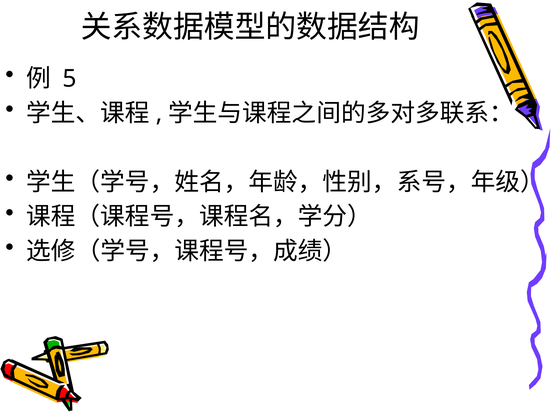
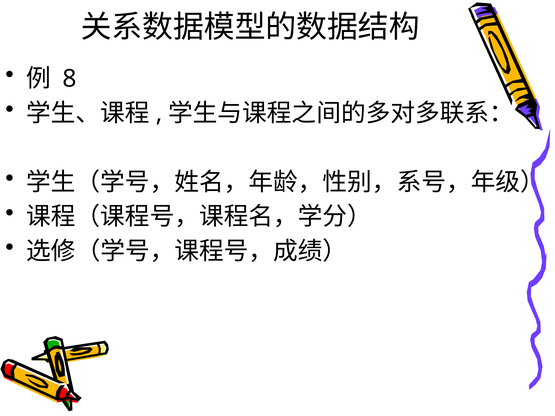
5: 5 -> 8
